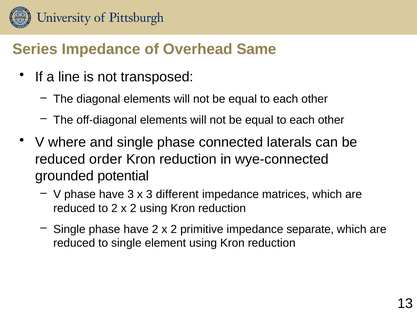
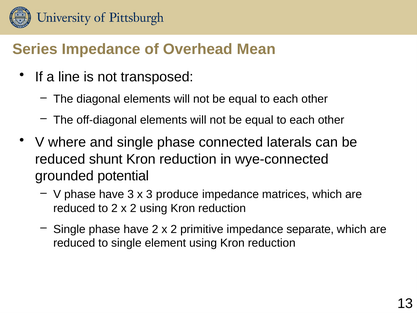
Same: Same -> Mean
order: order -> shunt
different: different -> produce
